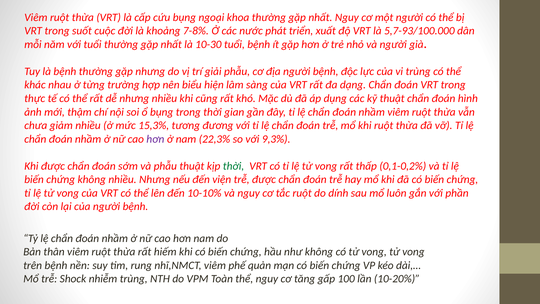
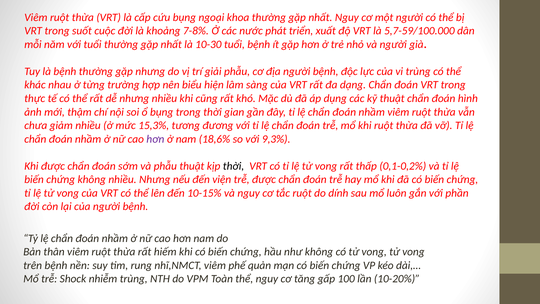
5,7-93/100.000: 5,7-93/100.000 -> 5,7-59/100.000
22,3%: 22,3% -> 18,6%
thời at (234, 166) colour: green -> black
10-10%: 10-10% -> 10-15%
